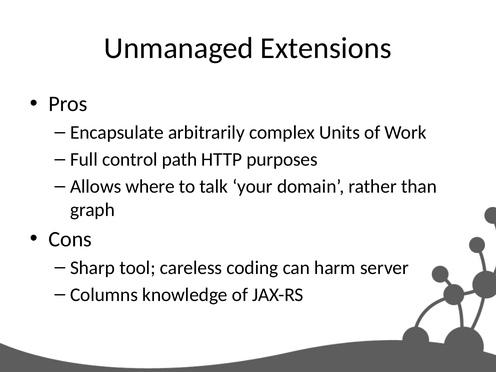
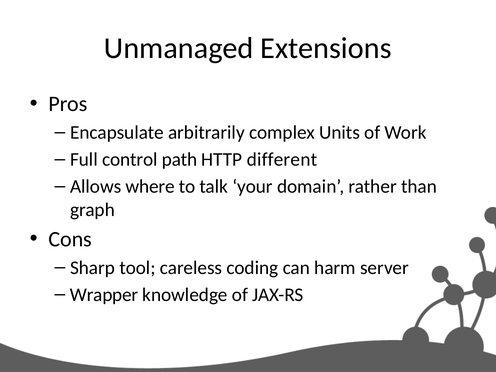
purposes: purposes -> different
Columns: Columns -> Wrapper
